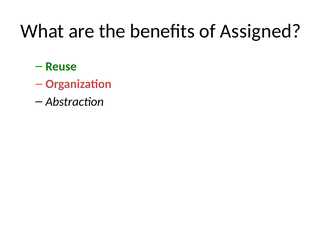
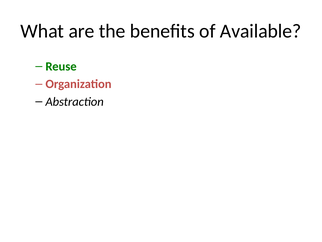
Assigned: Assigned -> Available
